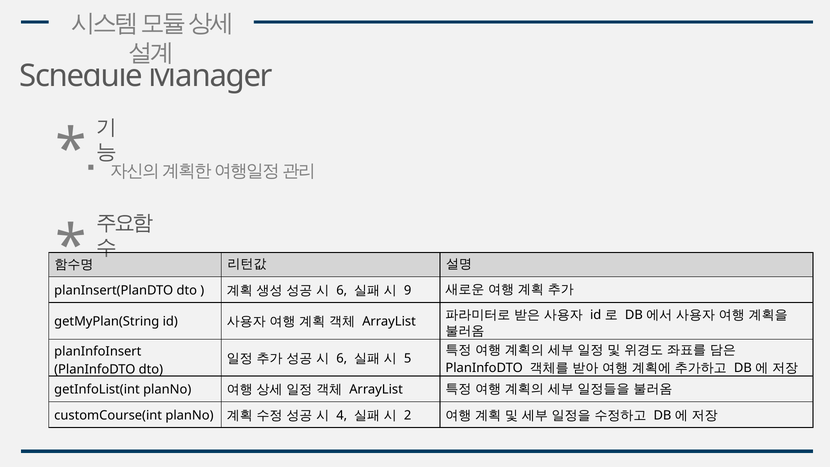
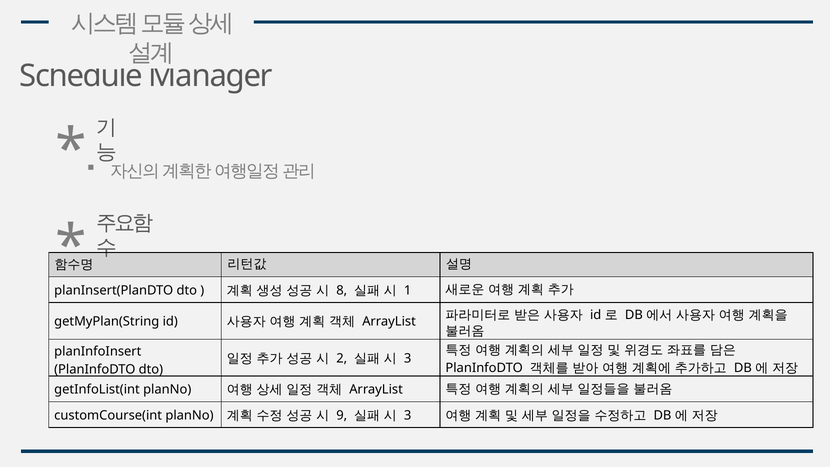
6 at (342, 290): 6 -> 8
9: 9 -> 1
6 at (342, 358): 6 -> 2
5 at (408, 358): 5 -> 3
4: 4 -> 9
2 at (408, 415): 2 -> 3
